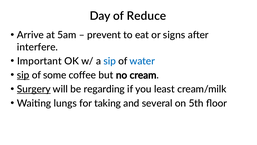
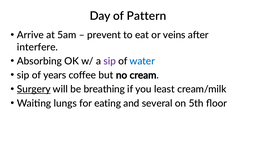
Reduce: Reduce -> Pattern
signs: signs -> veins
Important: Important -> Absorbing
sip at (110, 61) colour: blue -> purple
sip at (23, 75) underline: present -> none
some: some -> years
regarding: regarding -> breathing
taking: taking -> eating
